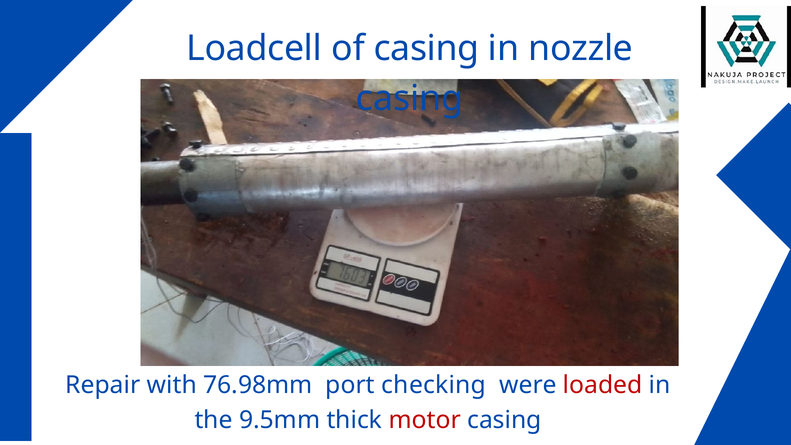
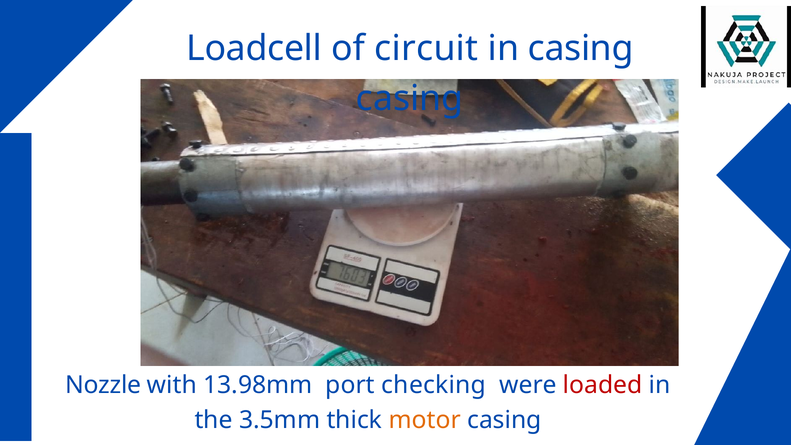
of casing: casing -> circuit
in nozzle: nozzle -> casing
Repair: Repair -> Nozzle
76.98mm: 76.98mm -> 13.98mm
9.5mm: 9.5mm -> 3.5mm
motor colour: red -> orange
